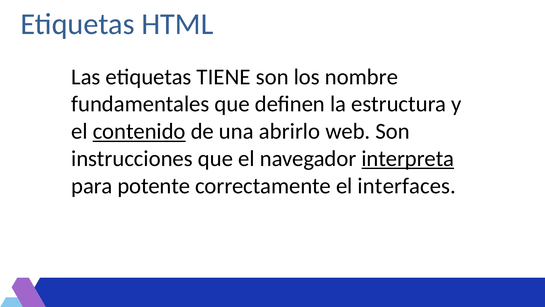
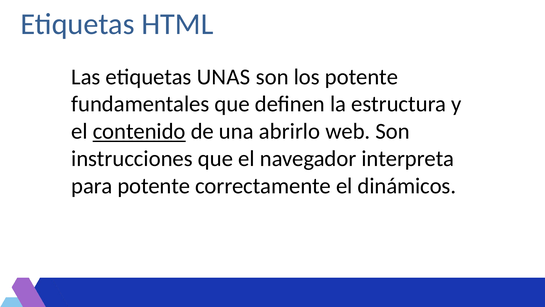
TIENE: TIENE -> UNAS
los nombre: nombre -> potente
interpreta underline: present -> none
interfaces: interfaces -> dinámicos
